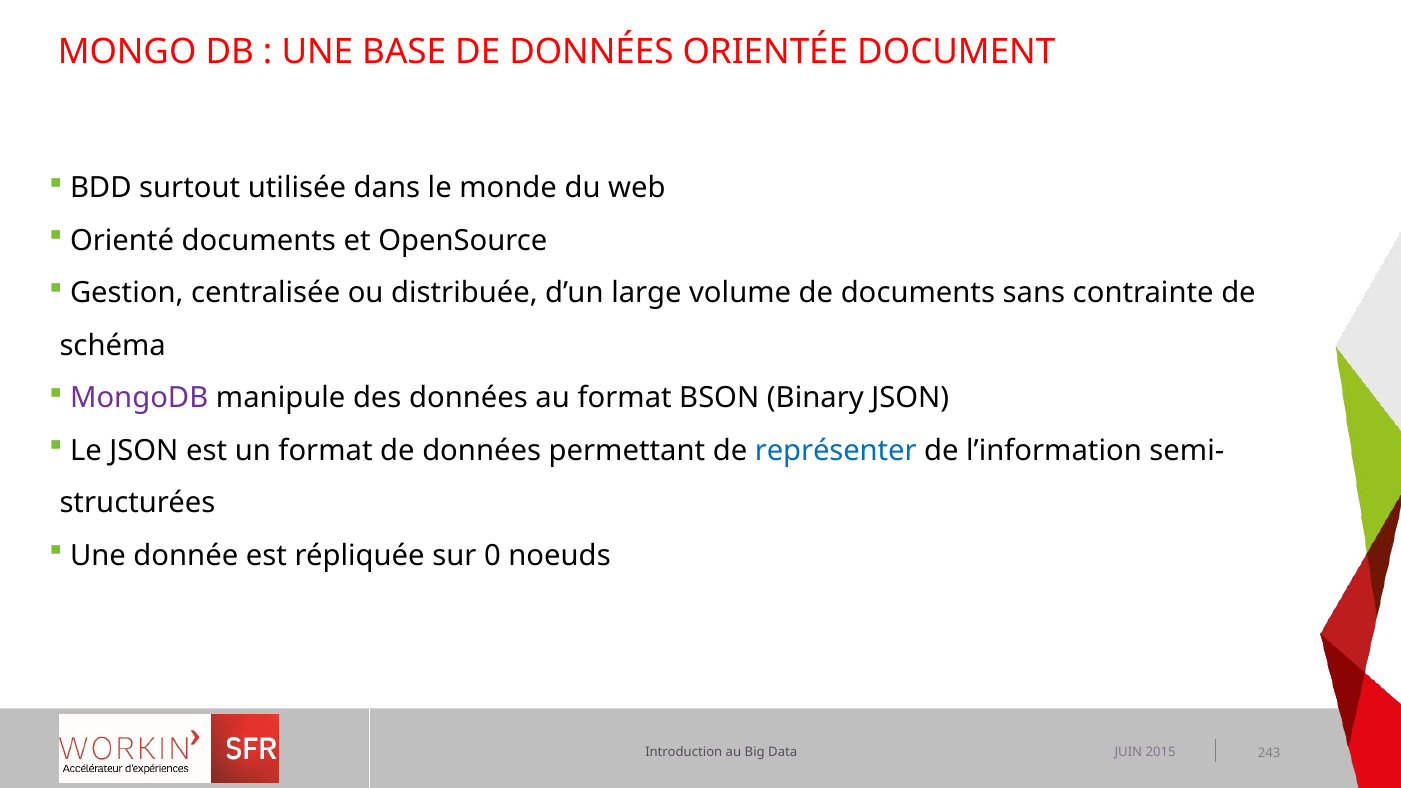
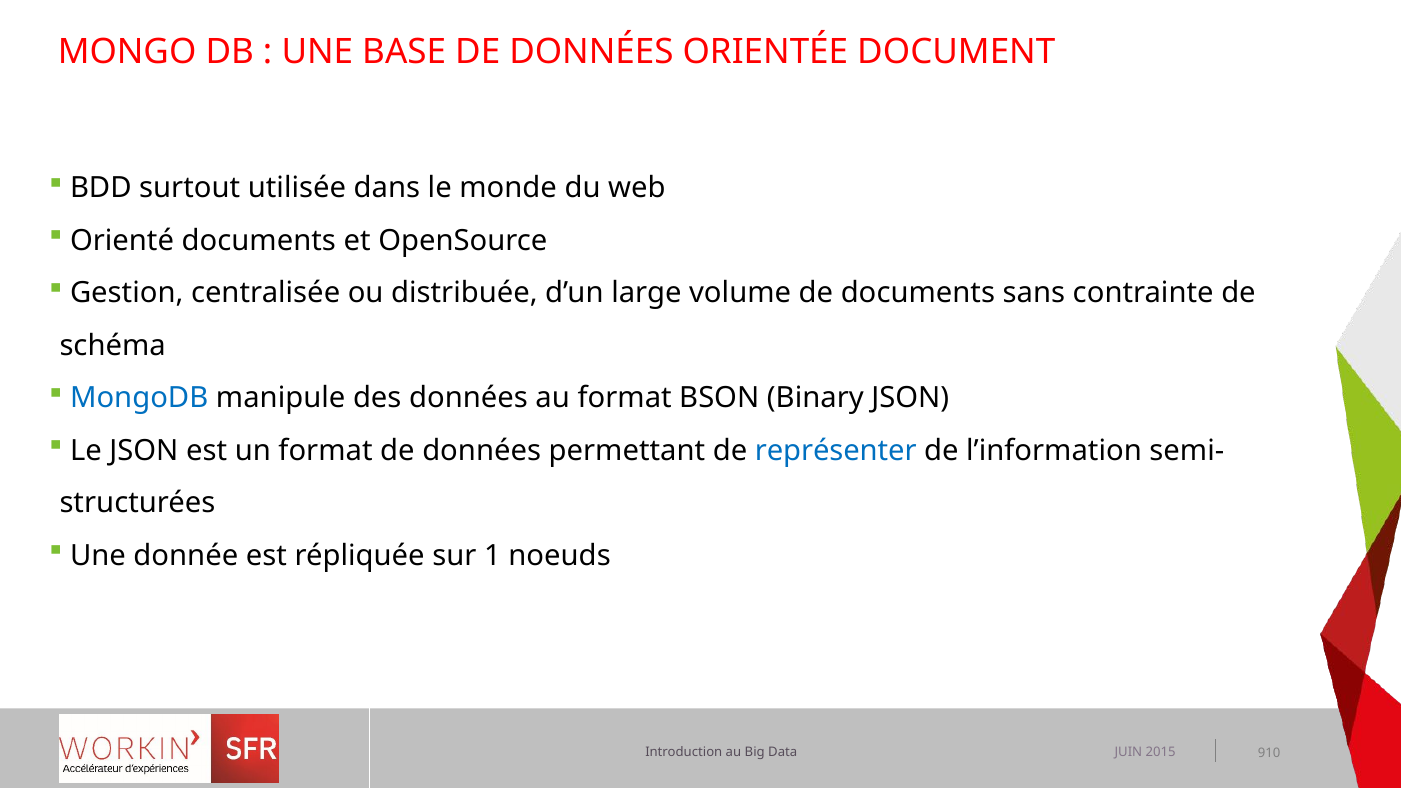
MongoDB colour: purple -> blue
0: 0 -> 1
243: 243 -> 910
